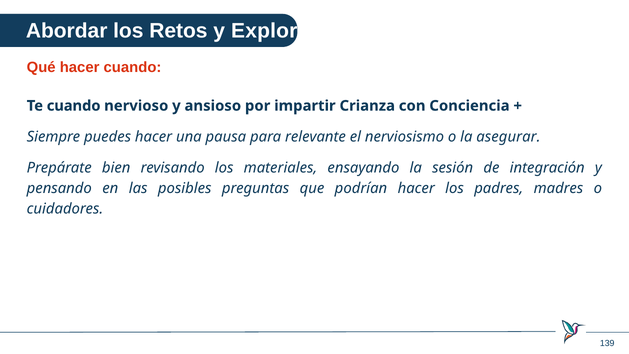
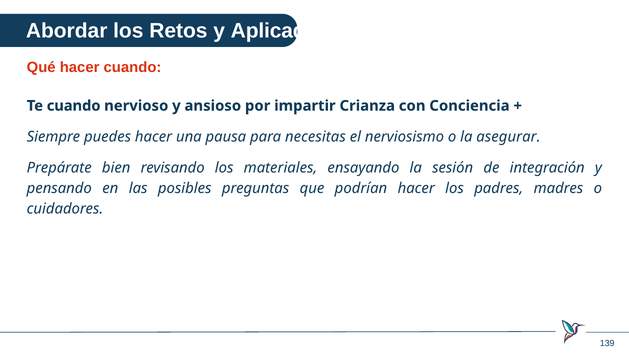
Explorar: Explorar -> Aplicado
relevante: relevante -> necesitas
